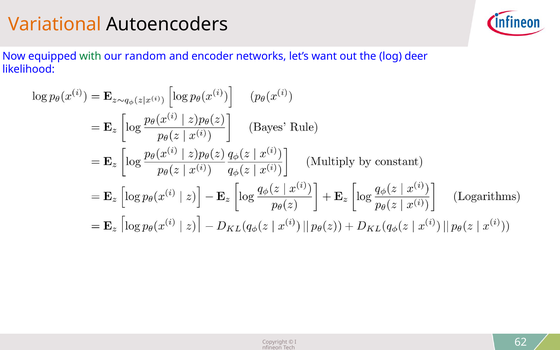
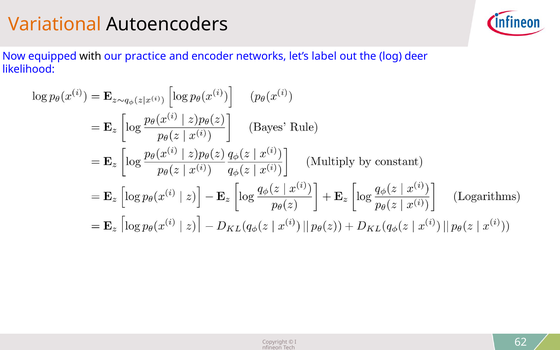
with colour: green -> black
random: random -> practice
want: want -> label
